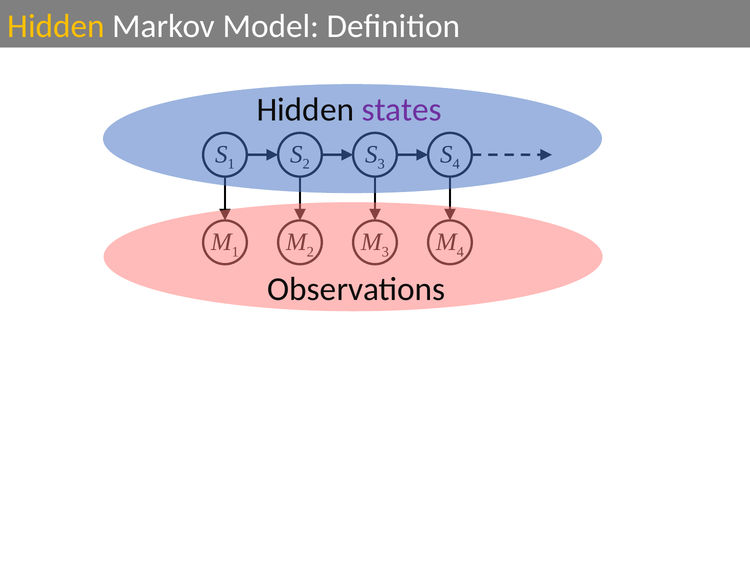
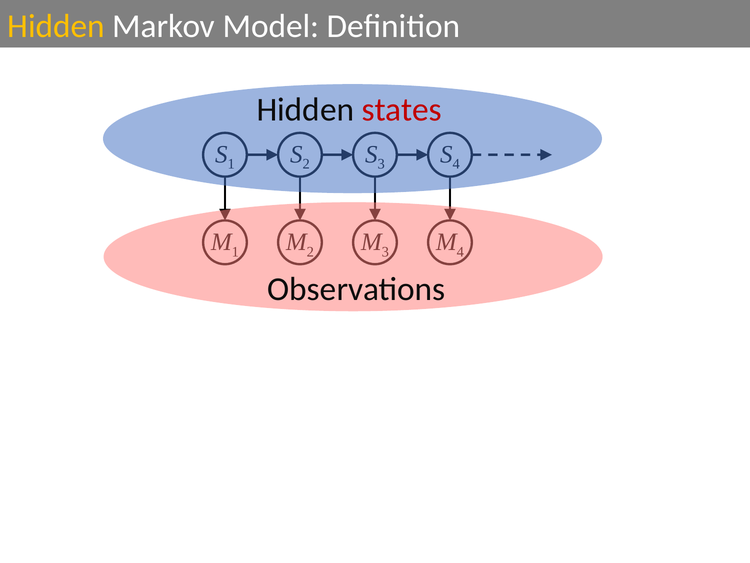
states colour: purple -> red
